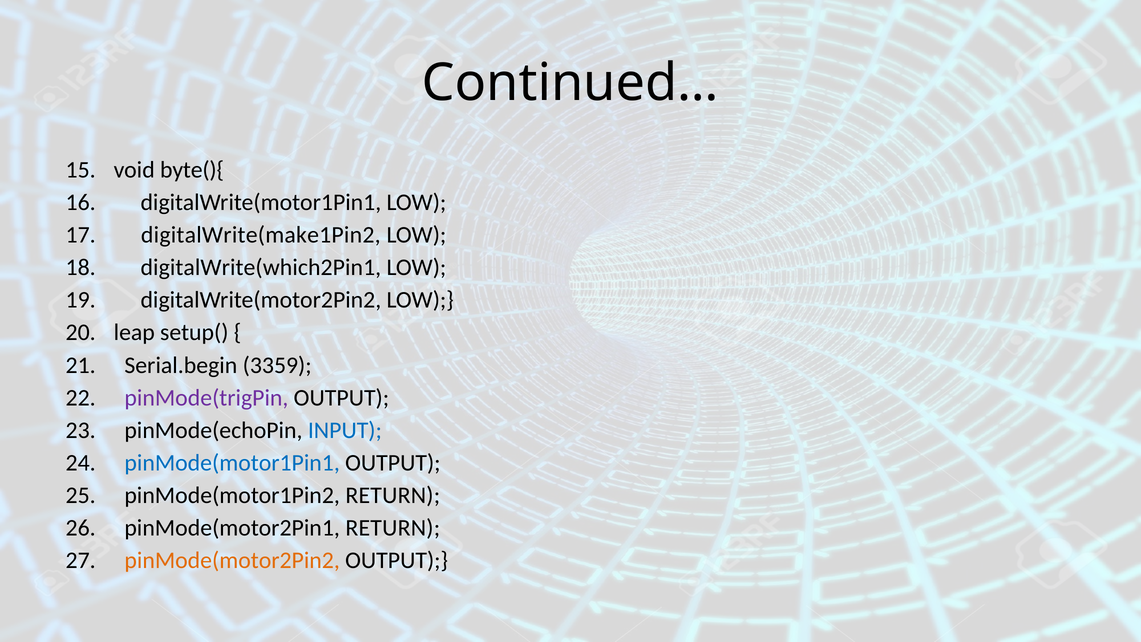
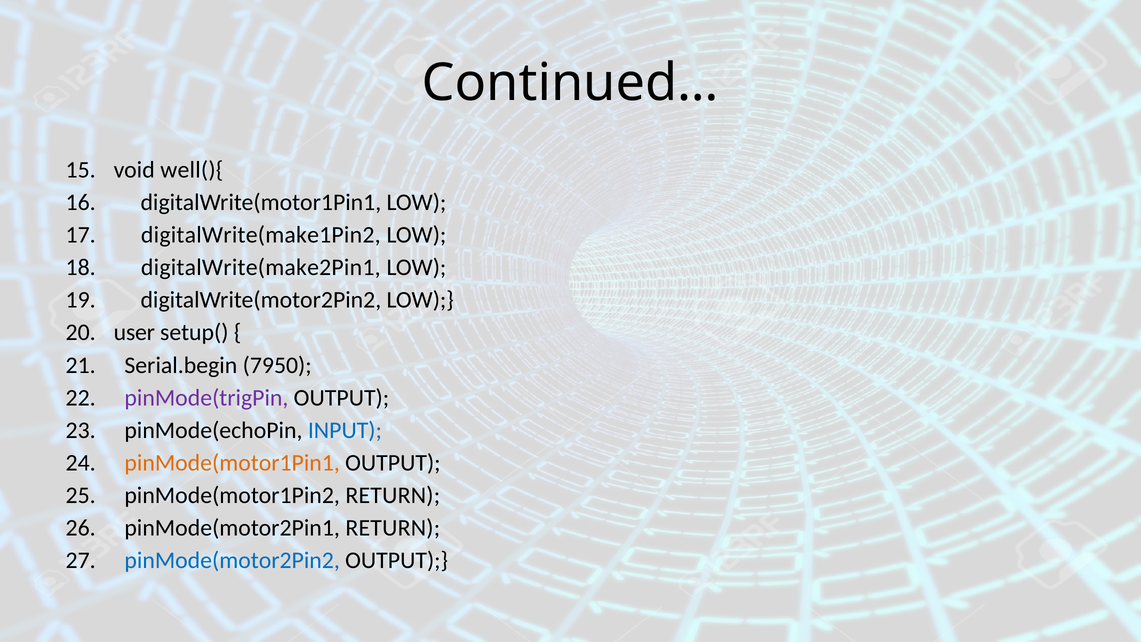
byte(){: byte(){ -> well(){
digitalWrite(which2Pin1: digitalWrite(which2Pin1 -> digitalWrite(make2Pin1
leap: leap -> user
3359: 3359 -> 7950
pinMode(motor1Pin1 colour: blue -> orange
pinMode(motor2Pin2 colour: orange -> blue
